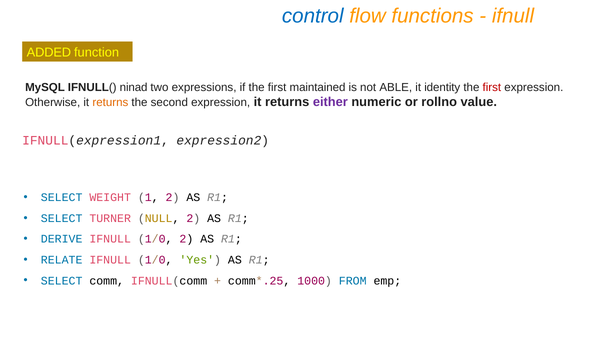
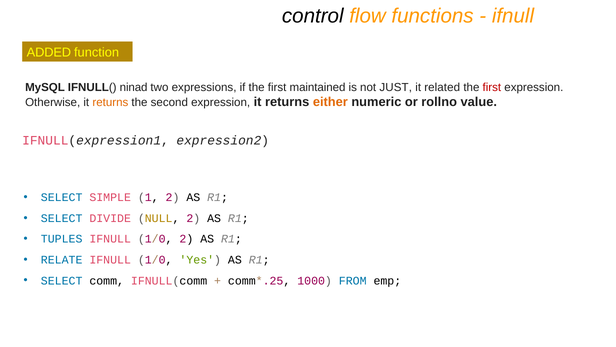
control colour: blue -> black
ABLE: ABLE -> JUST
identity: identity -> related
either colour: purple -> orange
WEIGHT: WEIGHT -> SIMPLE
TURNER: TURNER -> DIVIDE
DERIVE: DERIVE -> TUPLES
